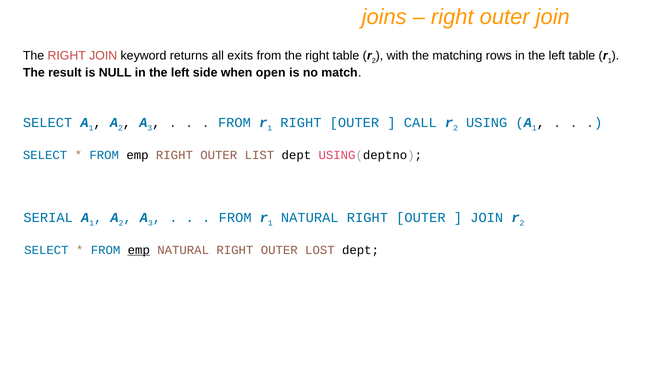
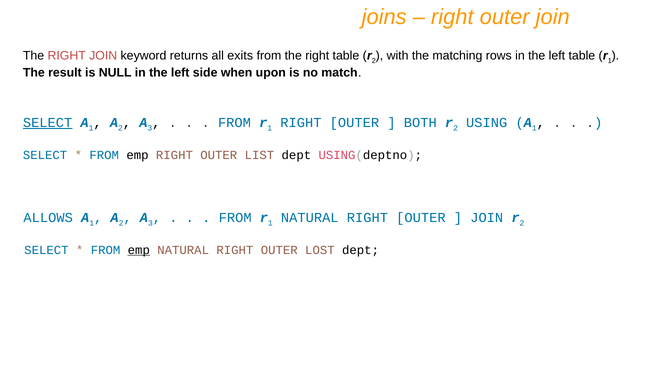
open: open -> upon
SELECT at (48, 122) underline: none -> present
CALL: CALL -> BOTH
SERIAL: SERIAL -> ALLOWS
